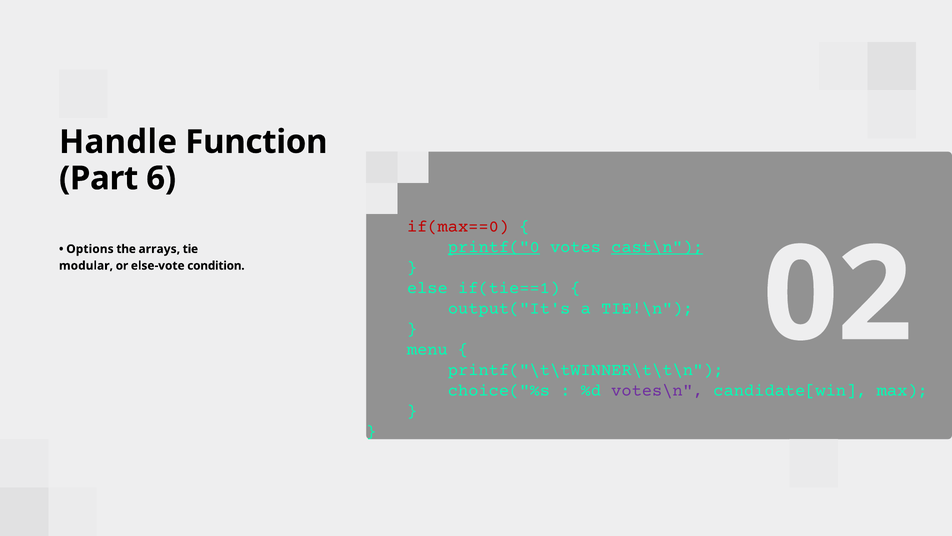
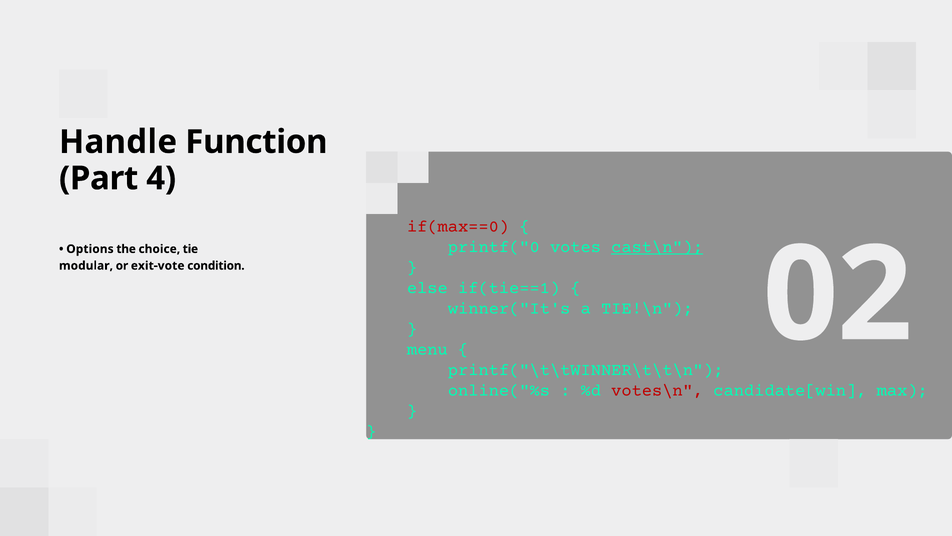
6: 6 -> 4
printf("0 underline: present -> none
arrays: arrays -> choice
else-vote: else-vote -> exit-vote
output("It's: output("It's -> winner("It's
choice("%s: choice("%s -> online("%s
votes\n colour: purple -> red
